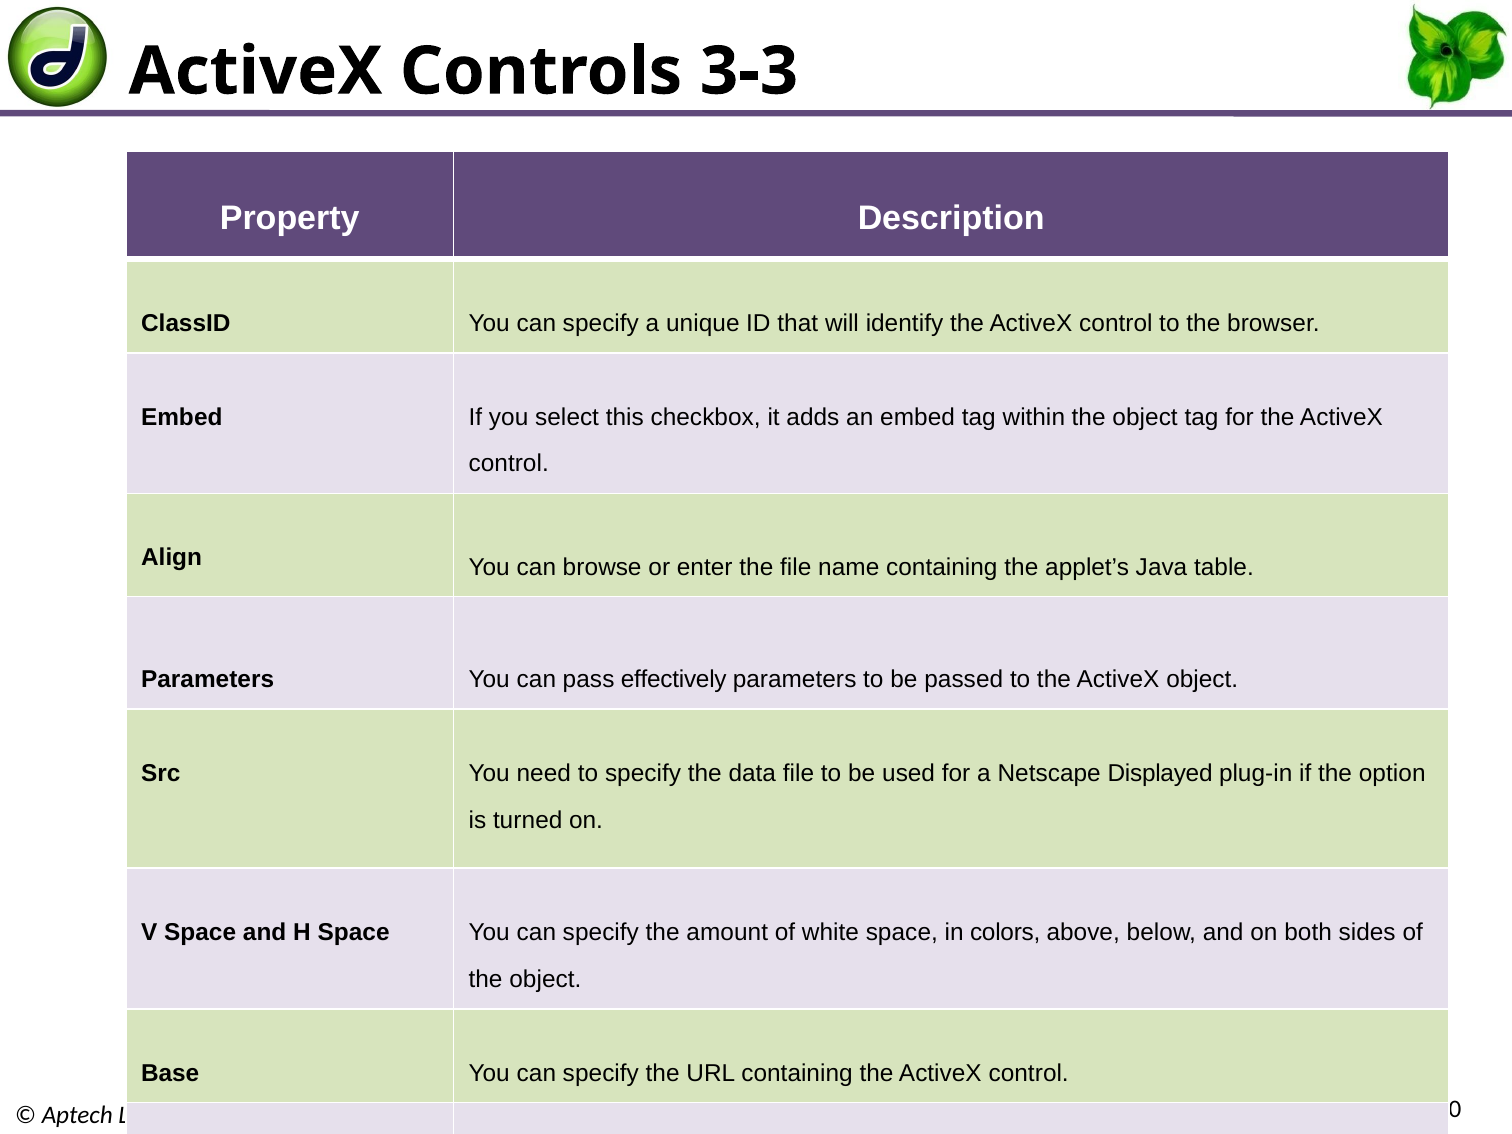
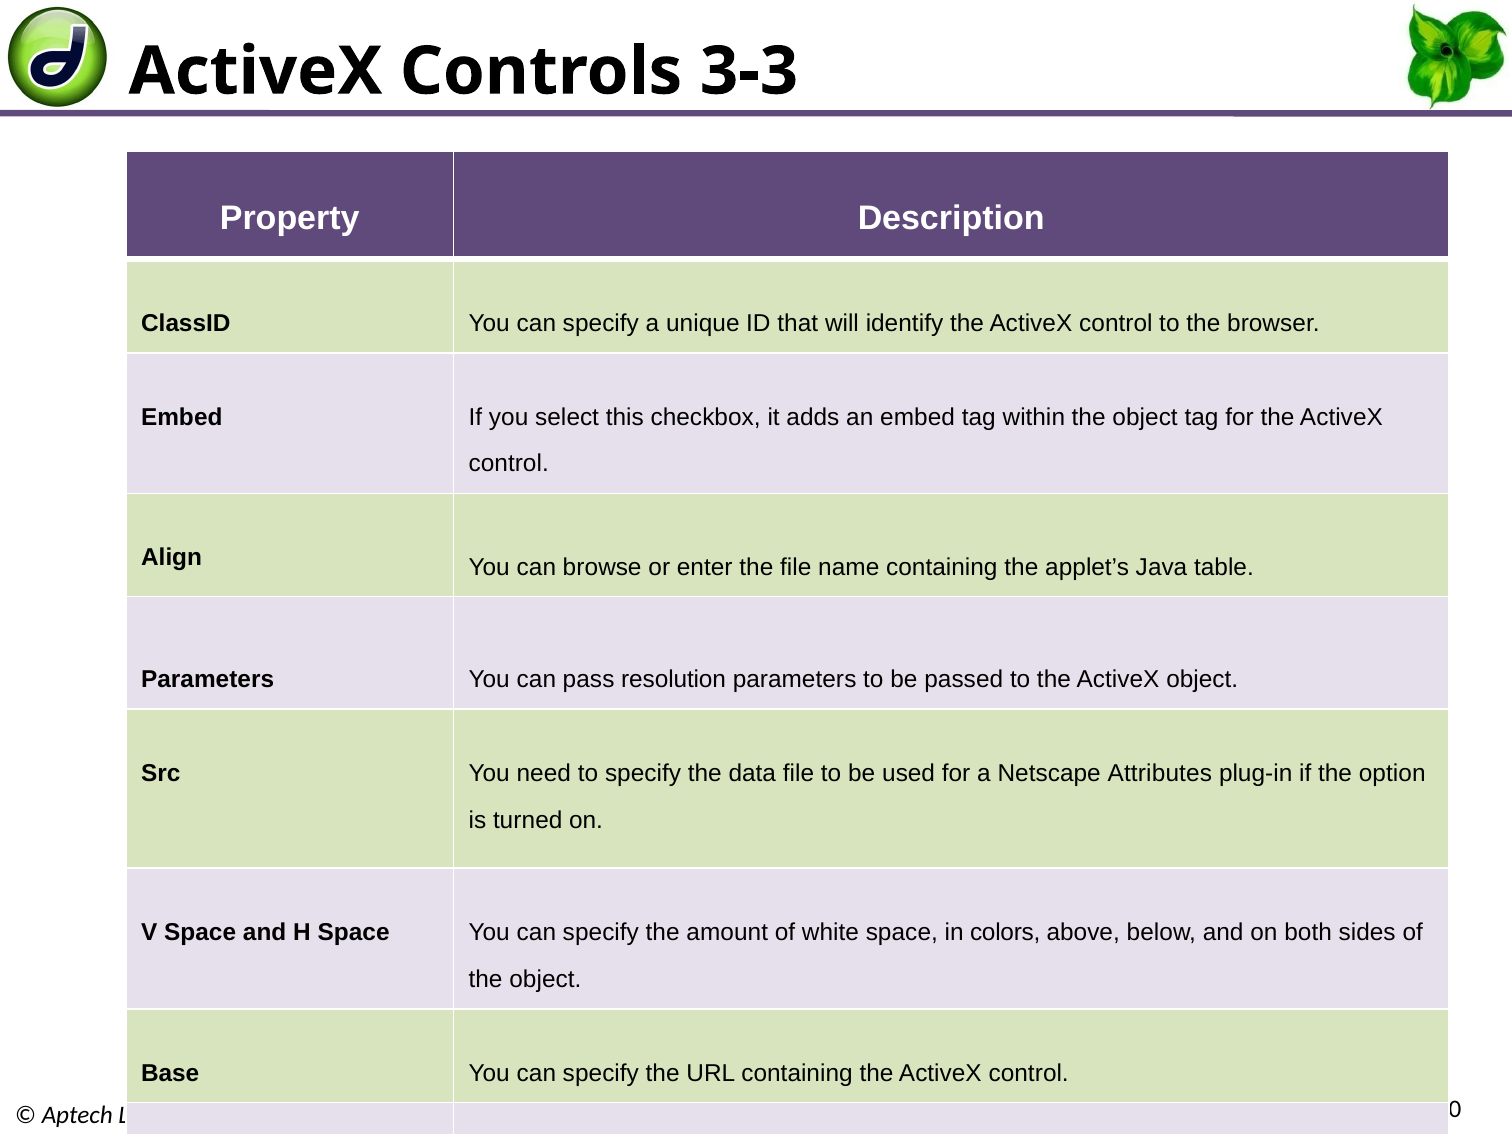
effectively: effectively -> resolution
Netscape Displayed: Displayed -> Attributes
